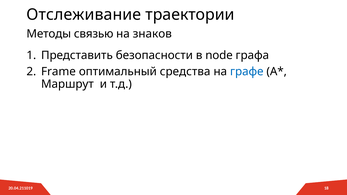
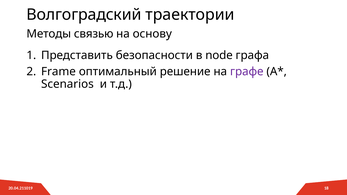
Отслеживание: Отслеживание -> Волгоградский
знаков: знаков -> основу
средства: средства -> решение
графе colour: blue -> purple
Маршрут: Маршрут -> Scenarios
